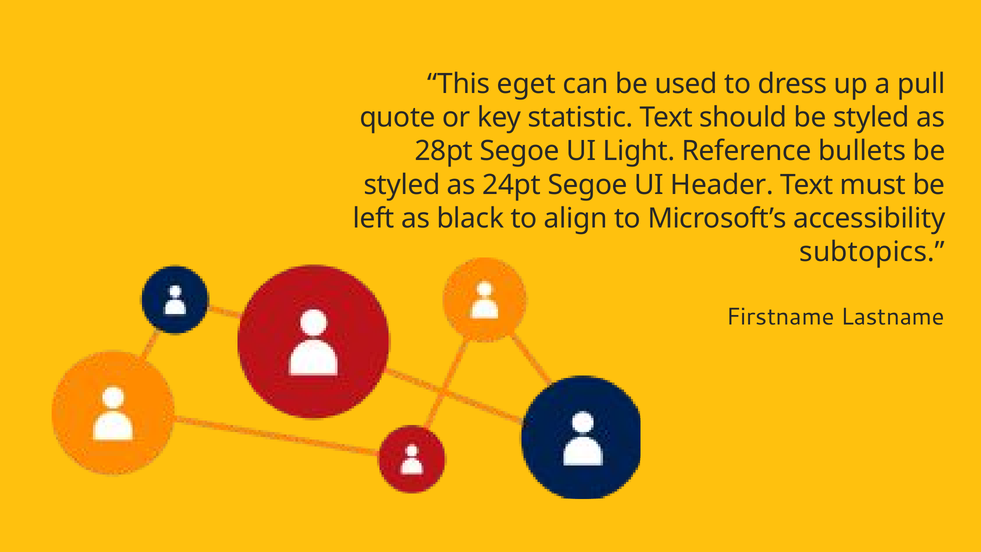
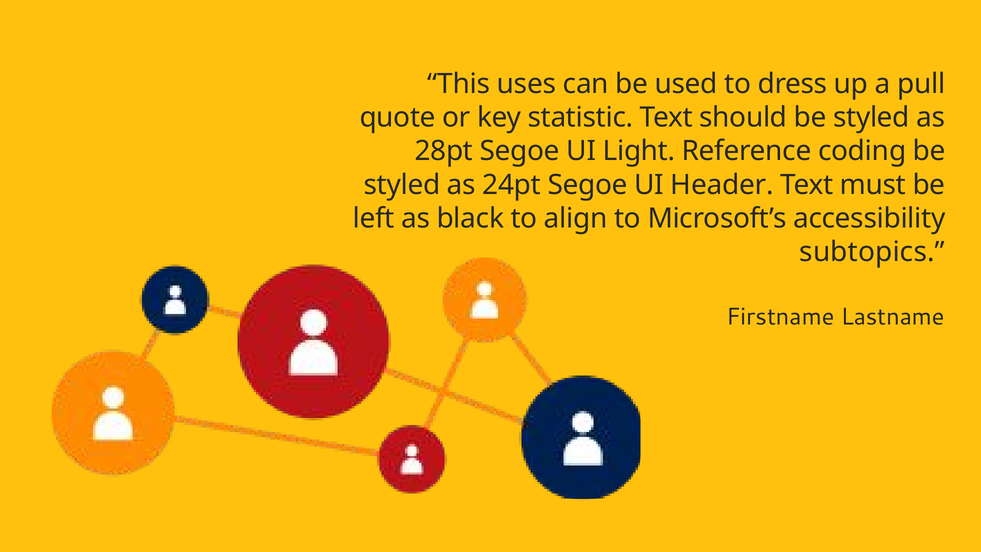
eget: eget -> uses
bullets: bullets -> coding
